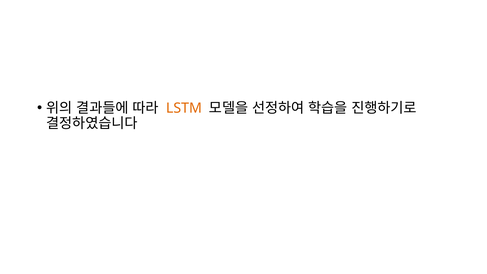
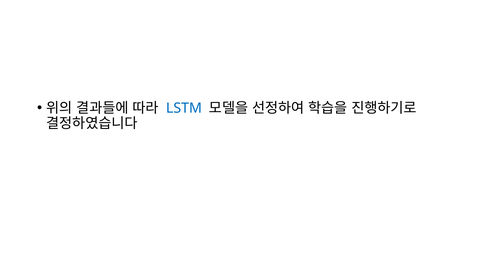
LSTM colour: orange -> blue
